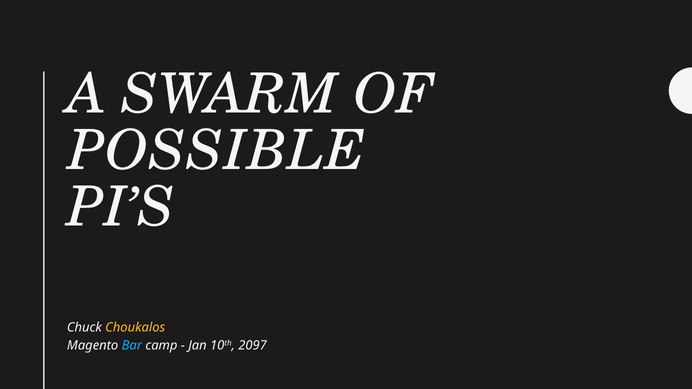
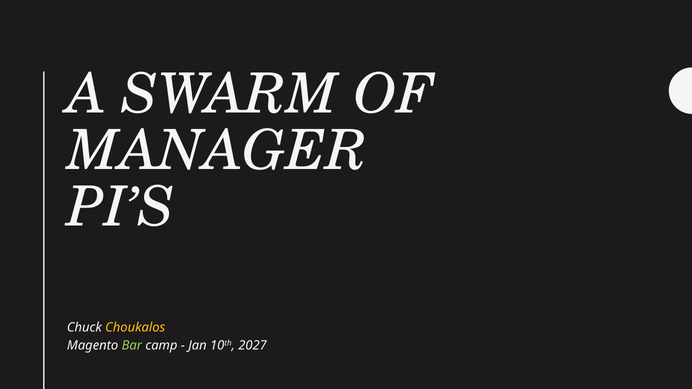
POSSIBLE: POSSIBLE -> MANAGER
Bar colour: light blue -> light green
2097: 2097 -> 2027
